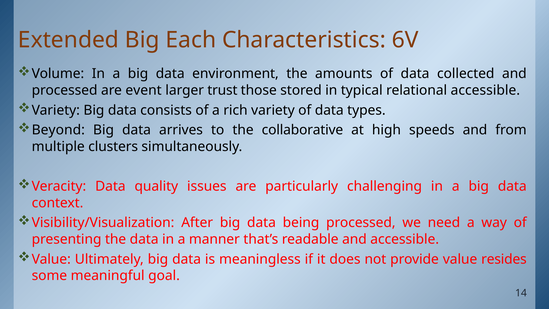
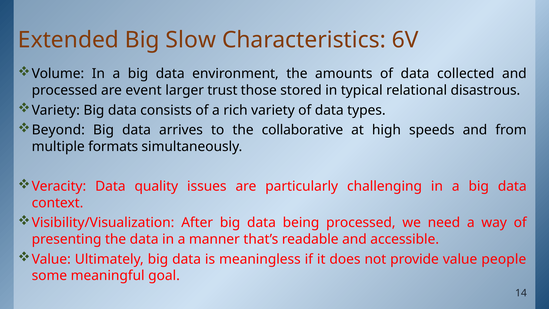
Each: Each -> Slow
relational accessible: accessible -> disastrous
clusters: clusters -> formats
resides: resides -> people
